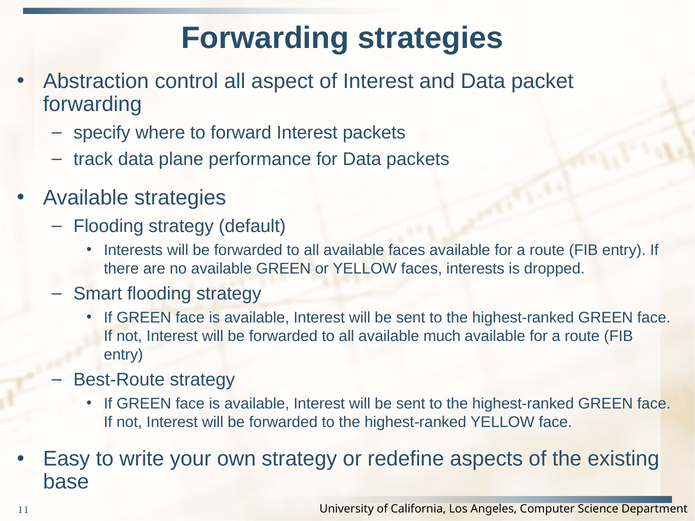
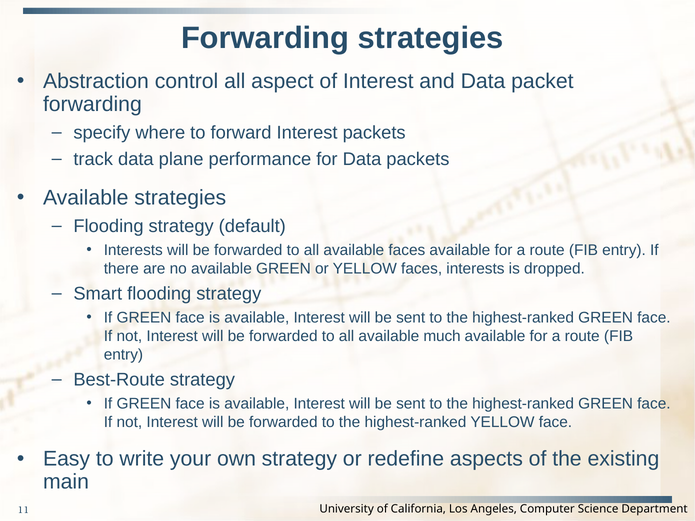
base: base -> main
